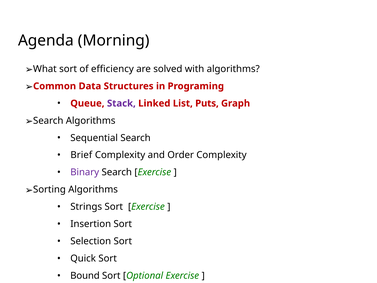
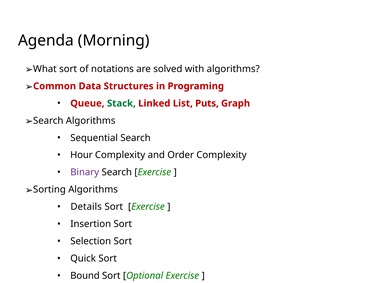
efficiency: efficiency -> notations
Stack colour: purple -> green
Brief: Brief -> Hour
Strings: Strings -> Details
